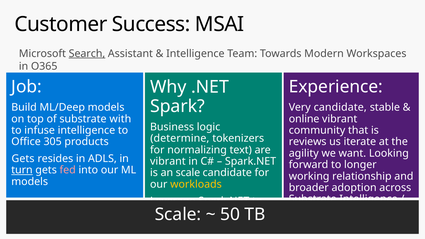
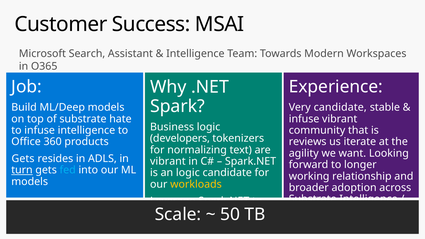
Search underline: present -> none
with: with -> hate
online at (304, 119): online -> infuse
determine: determine -> developers
305: 305 -> 360
fed colour: pink -> light blue
an scale: scale -> logic
